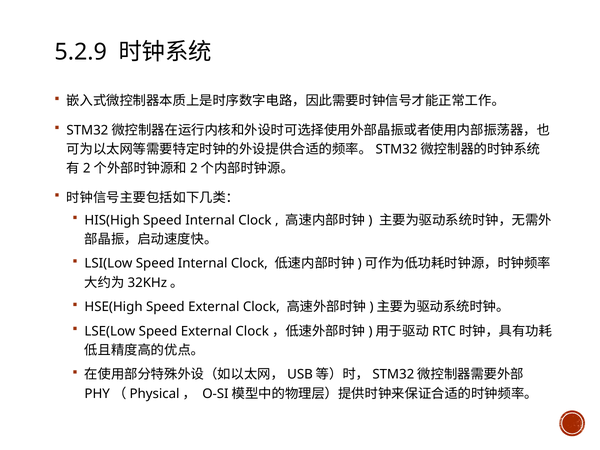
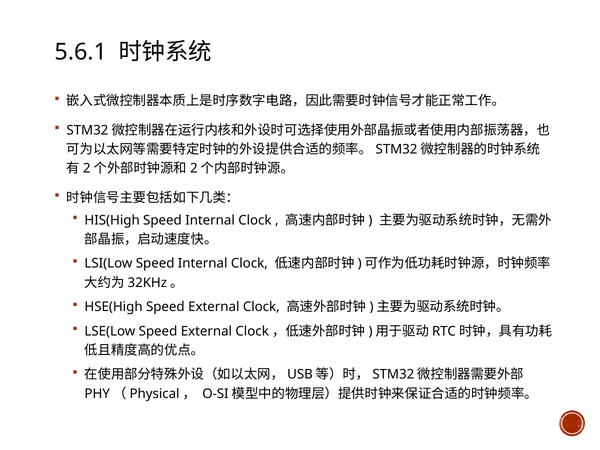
5.2.9: 5.2.9 -> 5.6.1
